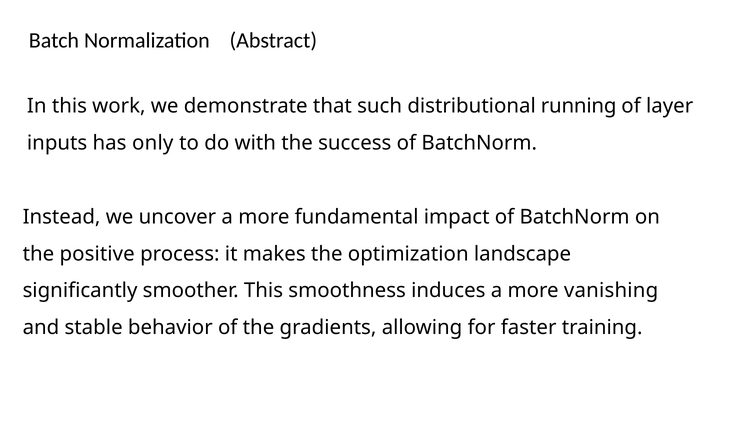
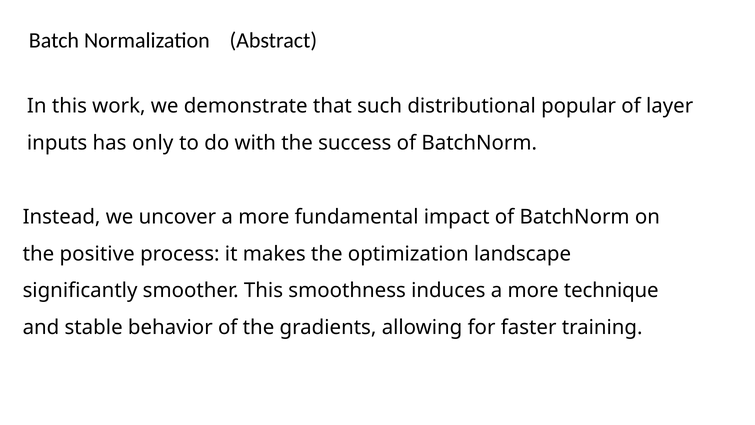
running: running -> popular
vanishing: vanishing -> technique
